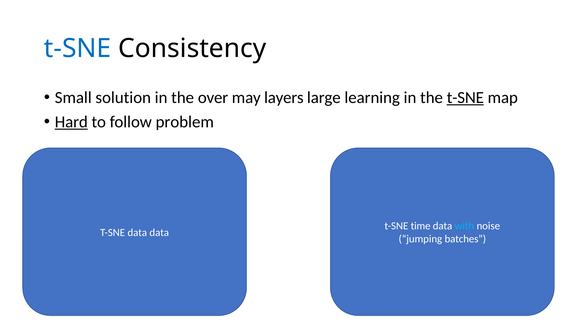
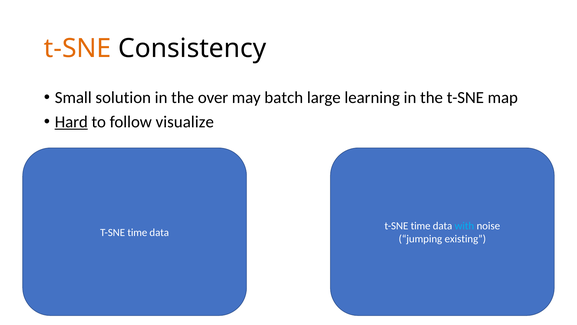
t-SNE at (78, 48) colour: blue -> orange
layers: layers -> batch
t-SNE at (465, 98) underline: present -> none
problem: problem -> visualize
data at (137, 232): data -> time
batches: batches -> existing
